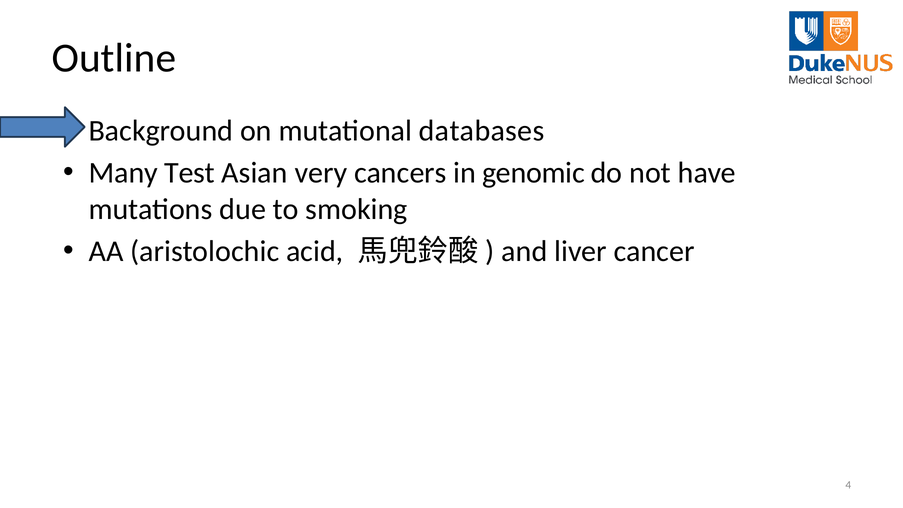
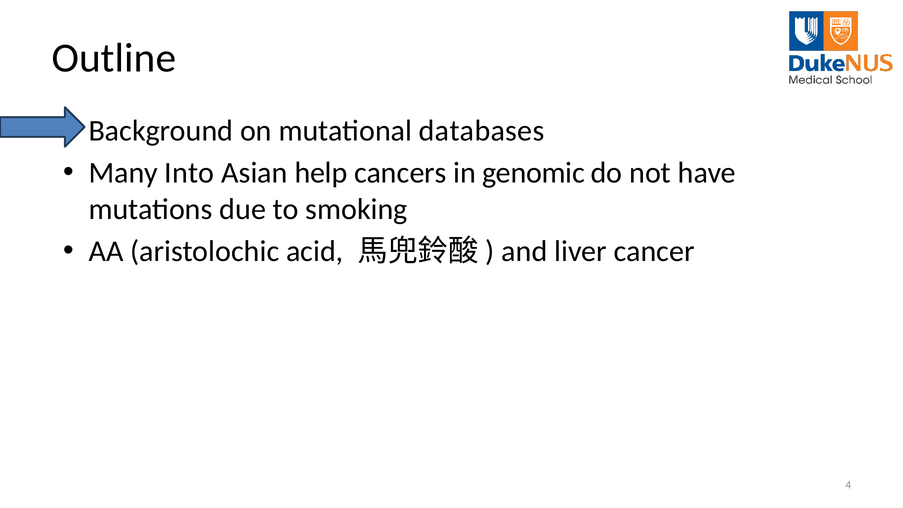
Test: Test -> Into
very: very -> help
